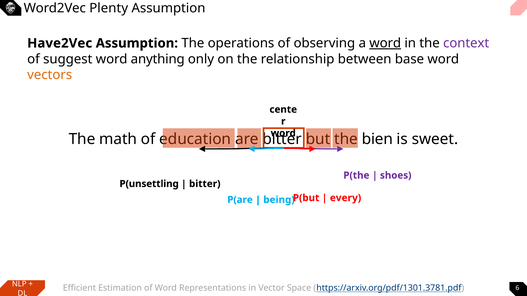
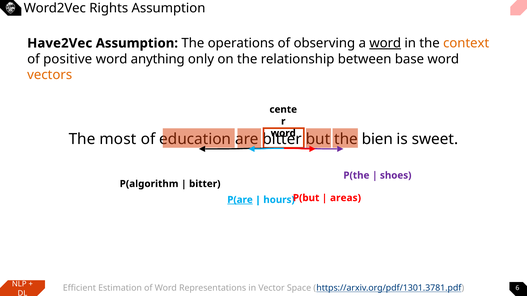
Plenty: Plenty -> Rights
context colour: purple -> orange
suggest: suggest -> positive
math: math -> most
P(unsettling: P(unsettling -> P(algorithm
every: every -> areas
P(are underline: none -> present
being: being -> hours
